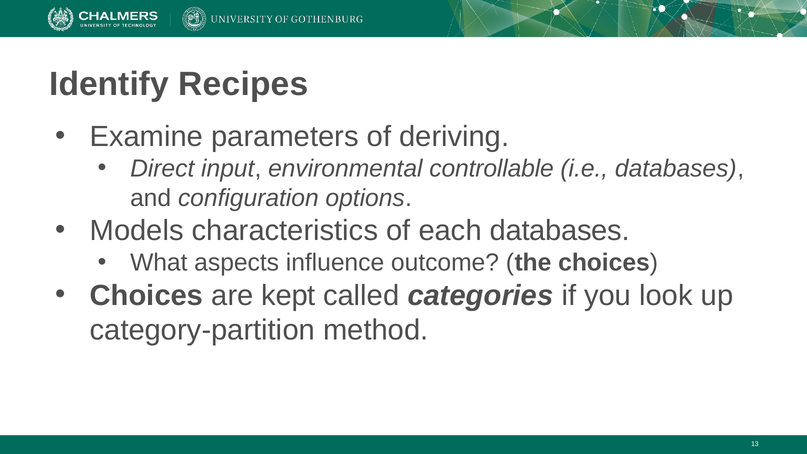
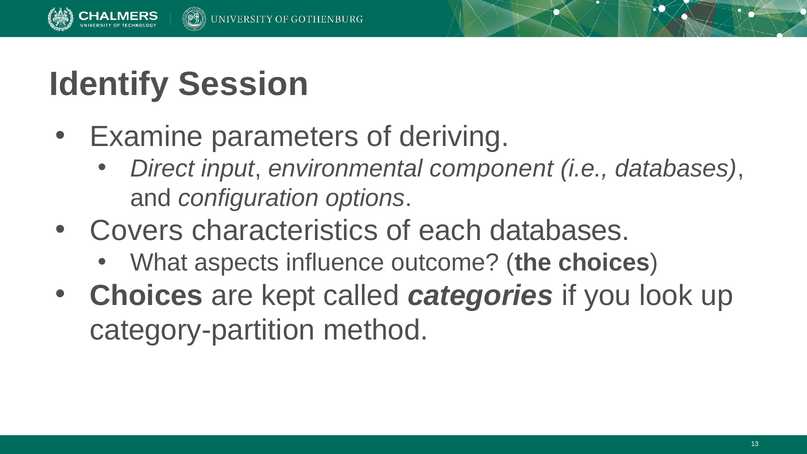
Recipes: Recipes -> Session
controllable: controllable -> component
Models: Models -> Covers
